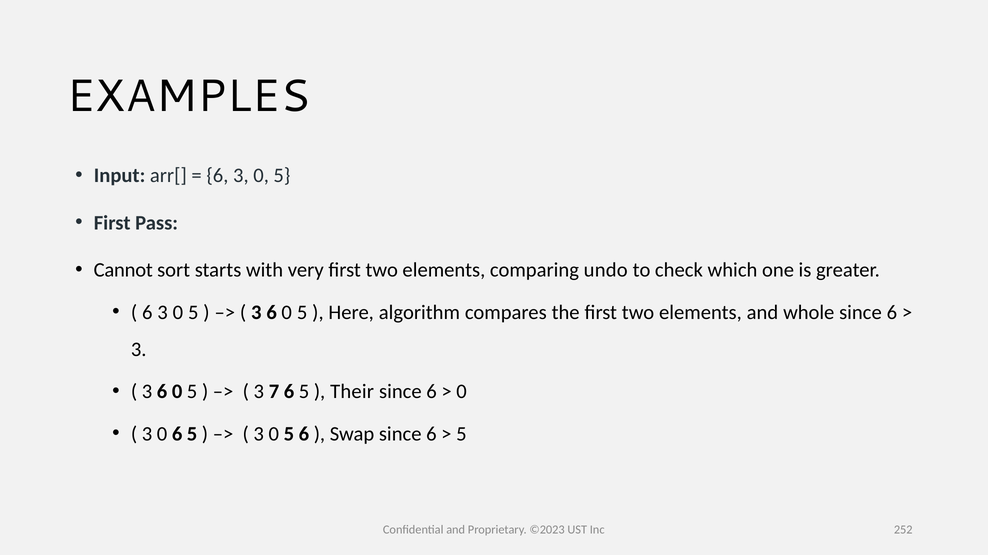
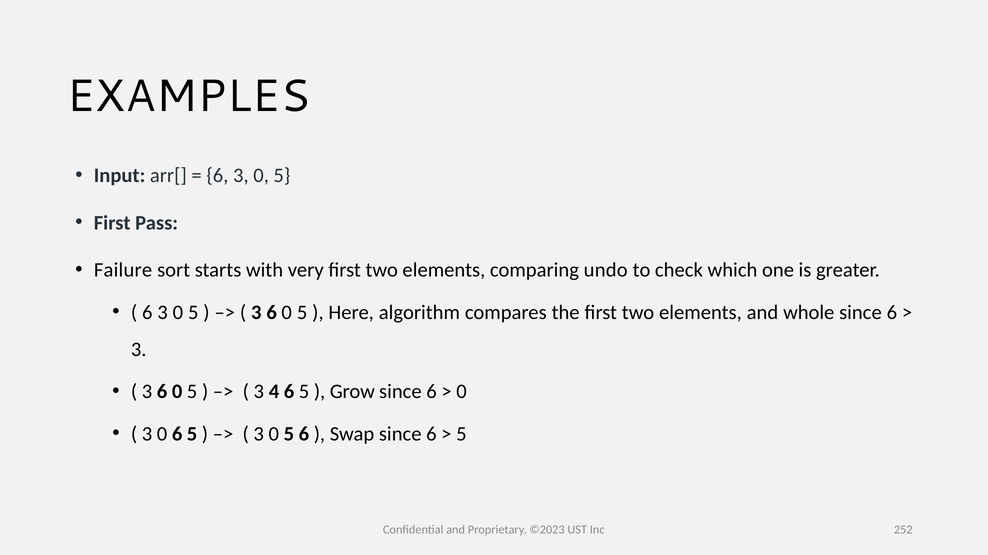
Cannot: Cannot -> Failure
7: 7 -> 4
Their: Their -> Grow
